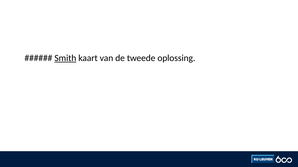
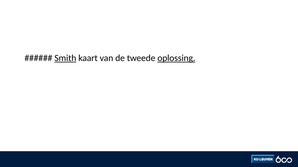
oplossing underline: none -> present
